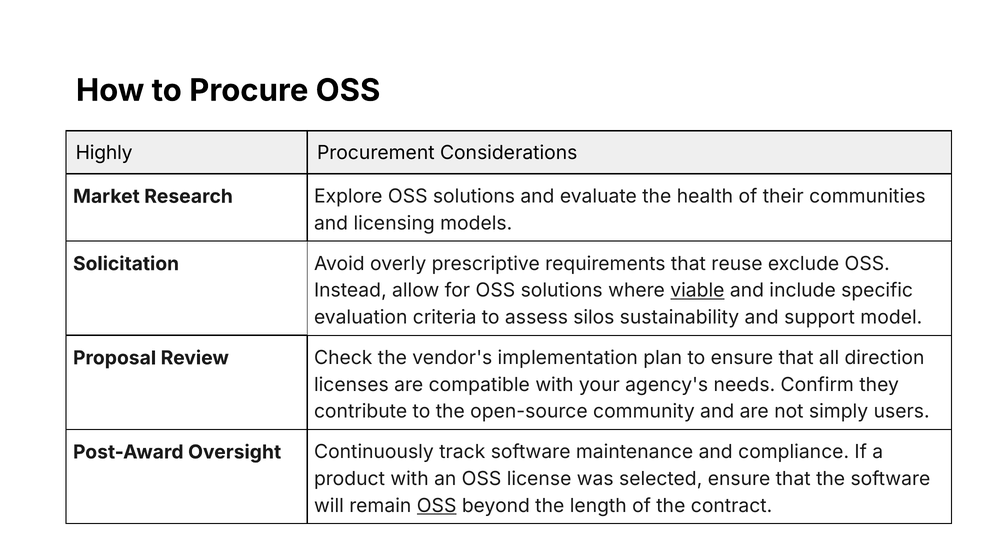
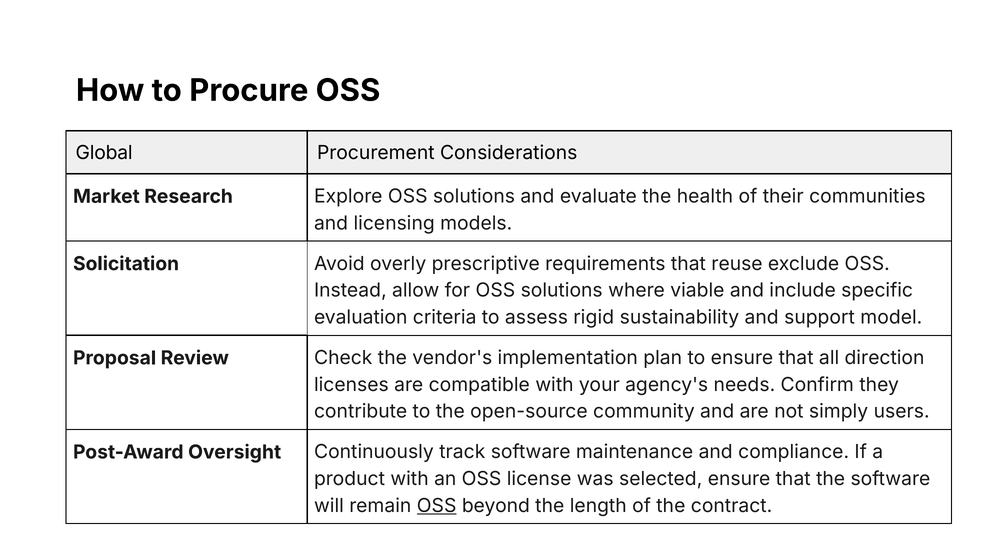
Highly: Highly -> Global
viable underline: present -> none
silos: silos -> rigid
